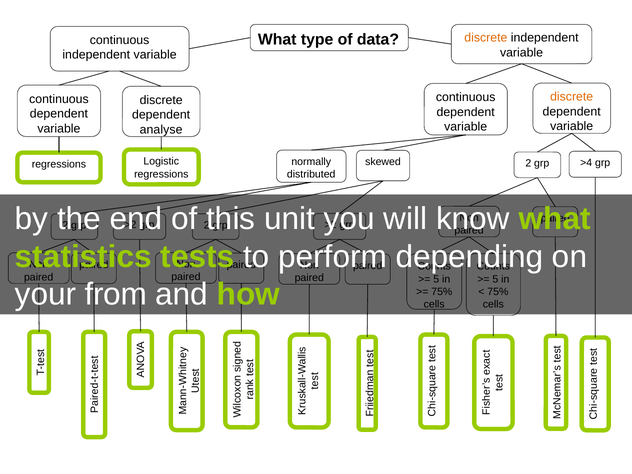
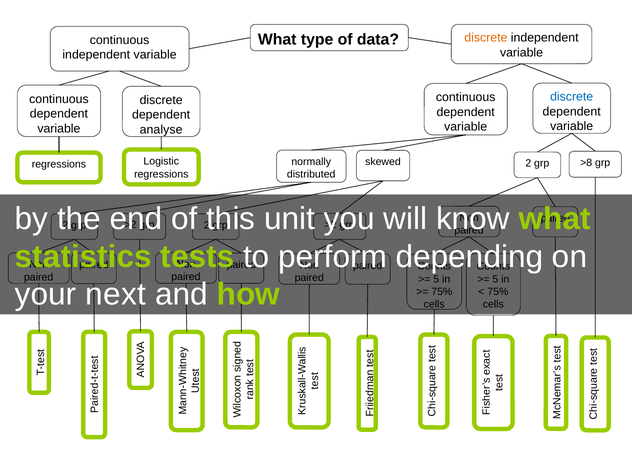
discrete at (572, 97) colour: orange -> blue
>4: >4 -> >8
from: from -> next
